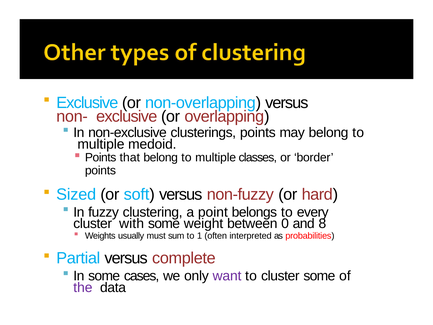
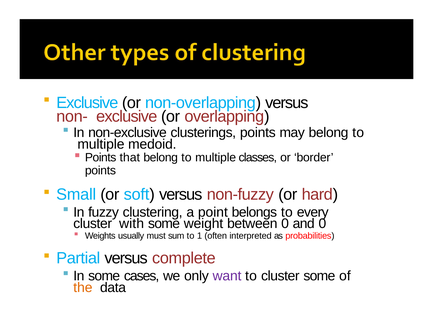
Sized: Sized -> Small
and 8: 8 -> 0
the colour: purple -> orange
